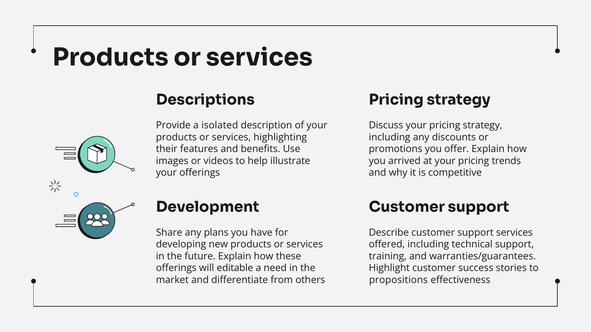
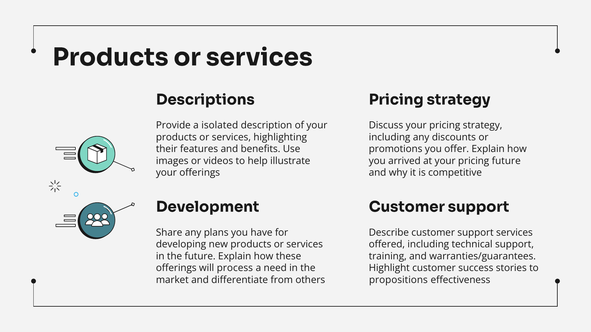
pricing trends: trends -> future
editable: editable -> process
